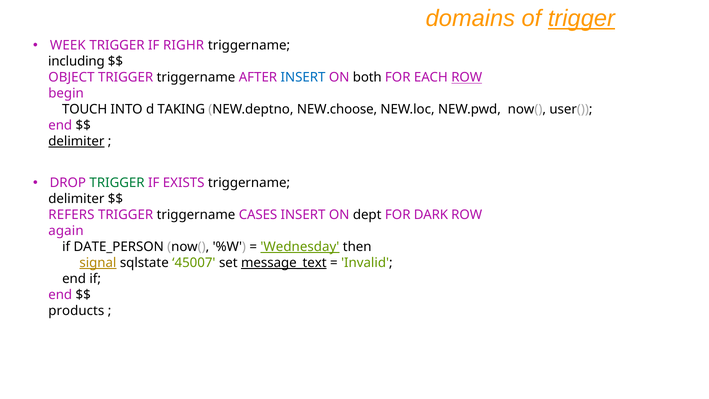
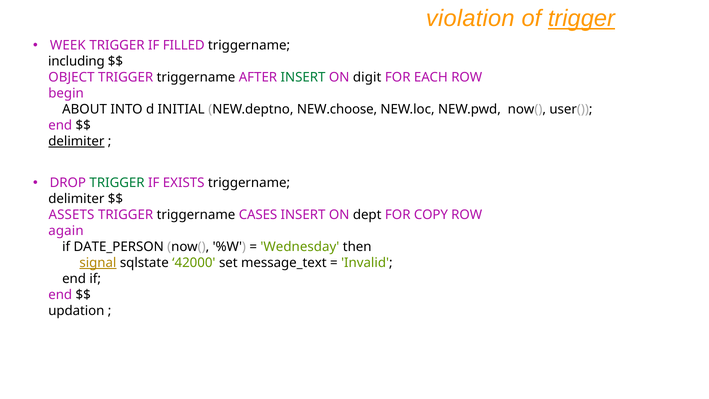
domains: domains -> violation
RIGHR: RIGHR -> FILLED
INSERT at (303, 77) colour: blue -> green
both: both -> digit
ROW at (467, 77) underline: present -> none
TOUCH: TOUCH -> ABOUT
TAKING: TAKING -> INITIAL
REFERS: REFERS -> ASSETS
DARK: DARK -> COPY
Wednesday underline: present -> none
45007: 45007 -> 42000
message_text underline: present -> none
products: products -> updation
